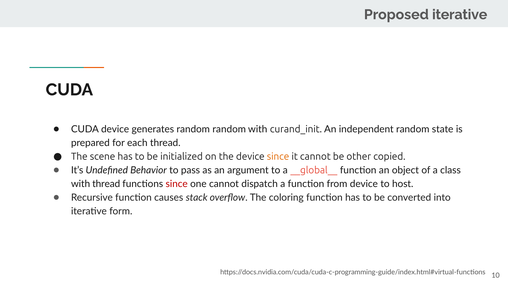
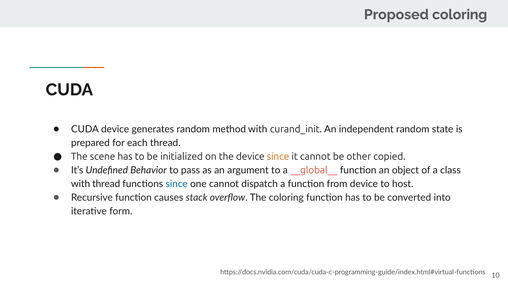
Proposed iterative: iterative -> coloring
random random: random -> method
since at (177, 184) colour: red -> blue
